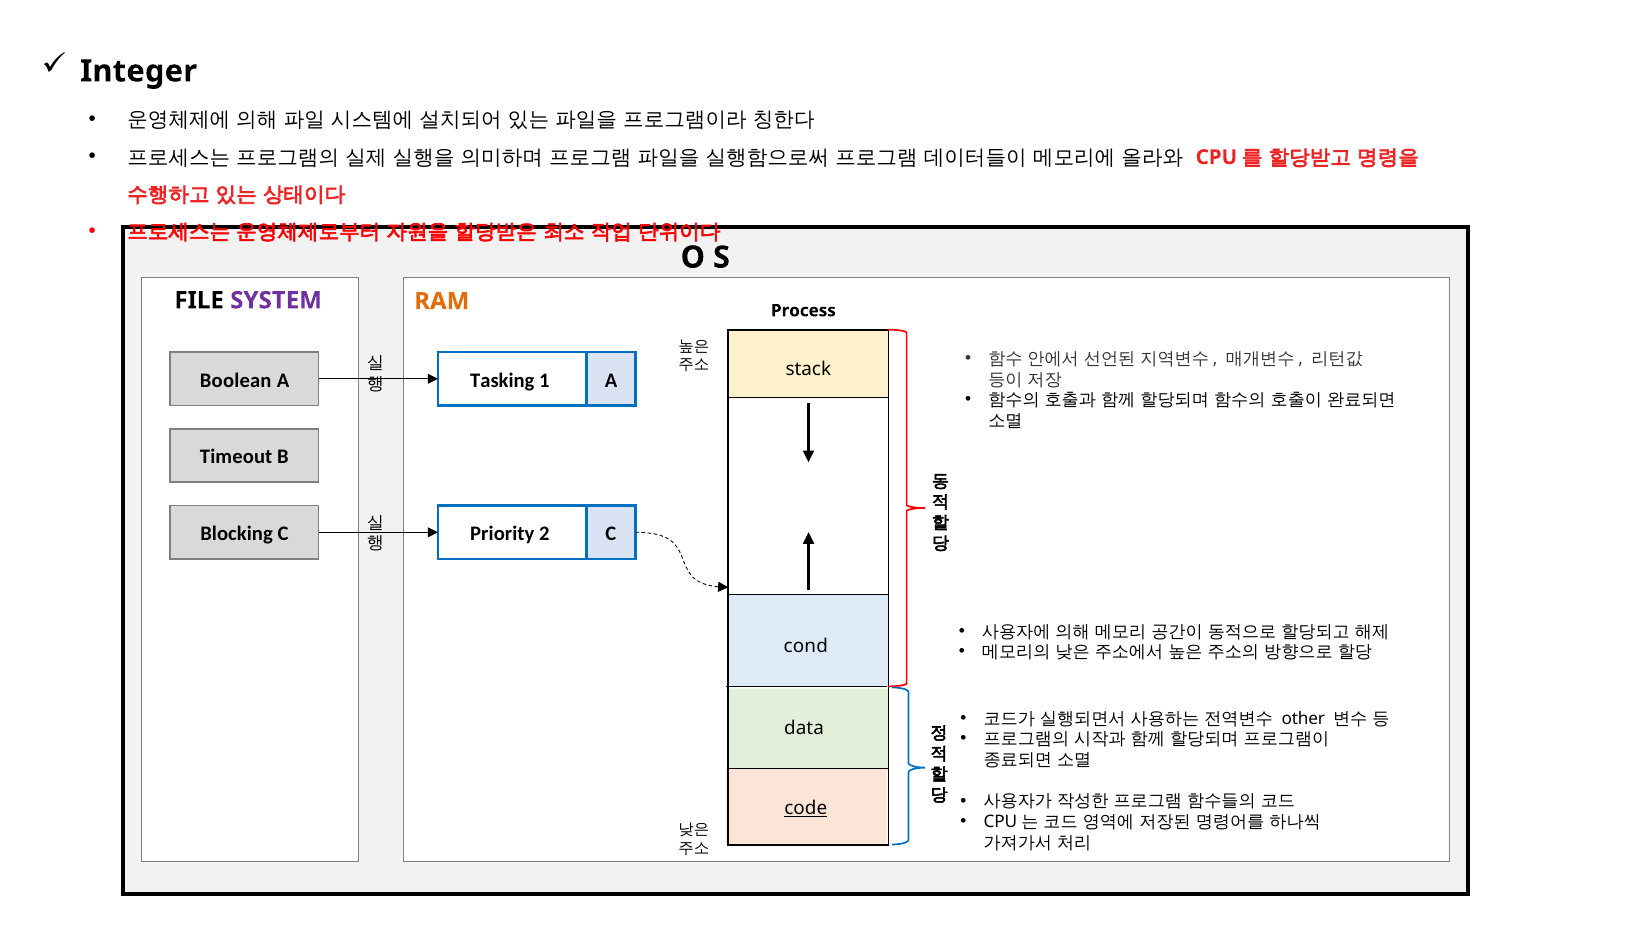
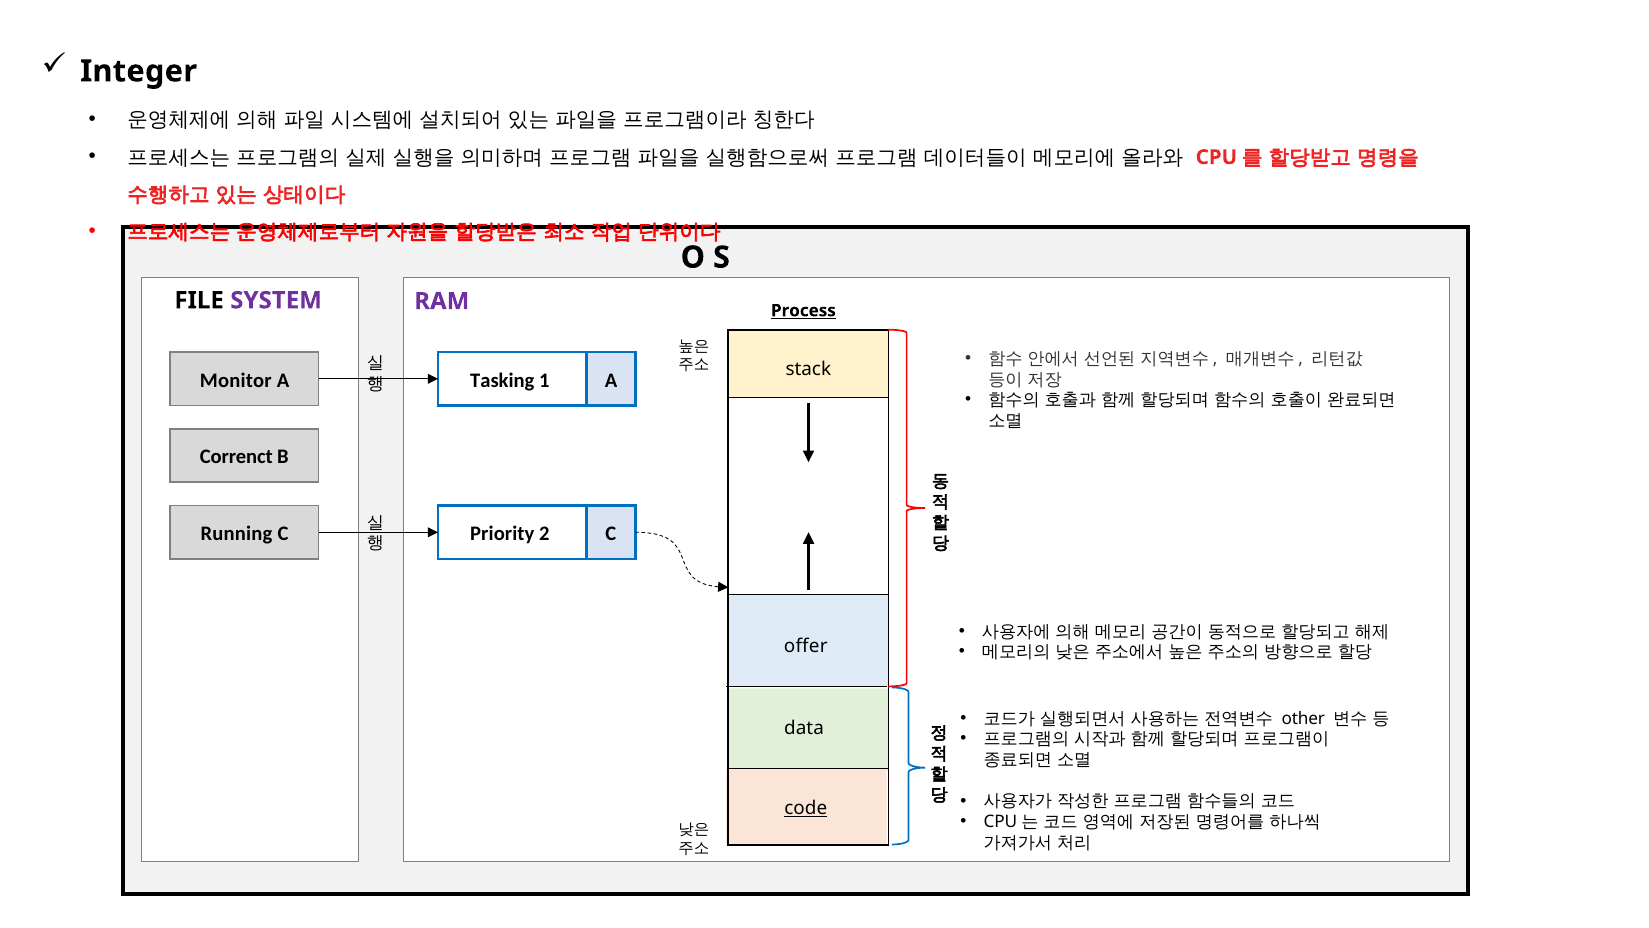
RAM colour: orange -> purple
Process underline: none -> present
Boolean: Boolean -> Monitor
Timeout: Timeout -> Correnct
Blocking: Blocking -> Running
cond: cond -> offer
